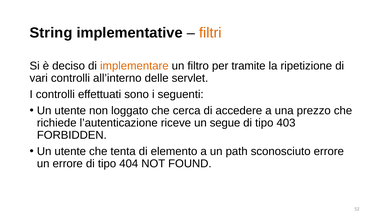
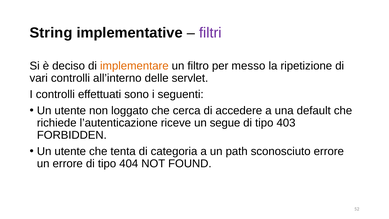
filtri colour: orange -> purple
tramite: tramite -> messo
prezzo: prezzo -> default
elemento: elemento -> categoria
